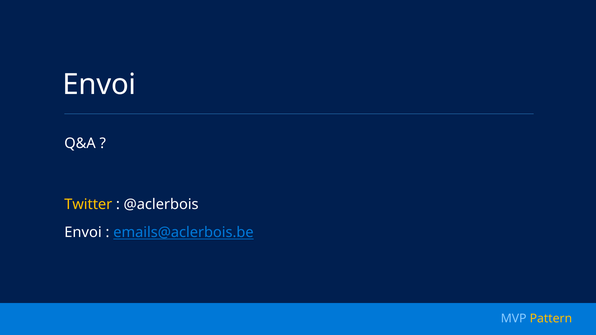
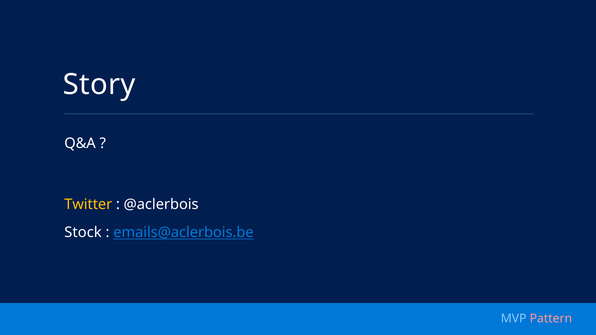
Envoi at (99, 85): Envoi -> Story
Envoi at (83, 232): Envoi -> Stock
Pattern colour: yellow -> pink
